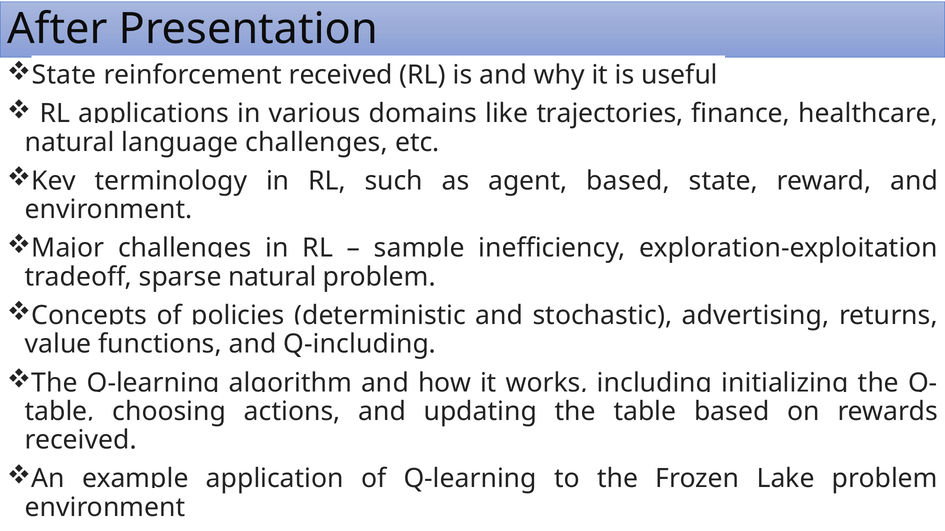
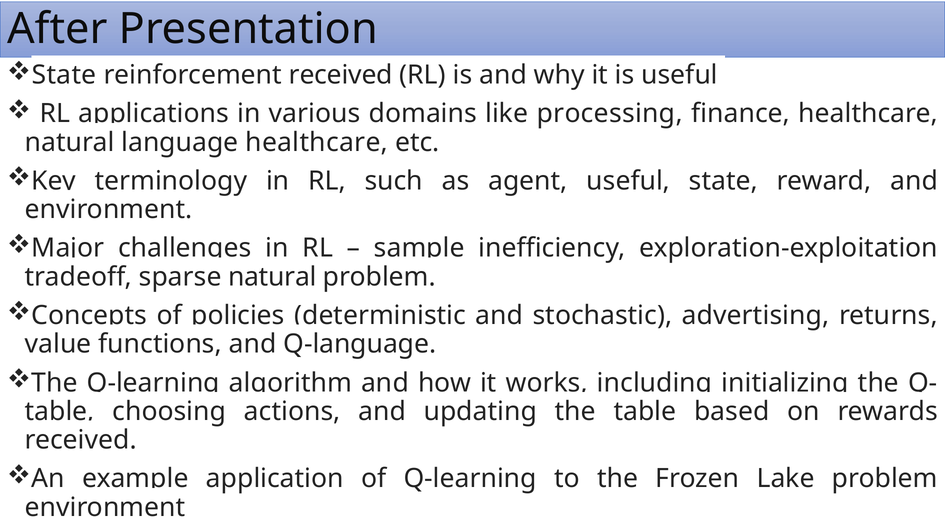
trajectories: trajectories -> processing
language challenges: challenges -> healthcare
agent based: based -> useful
Q-including: Q-including -> Q-language
